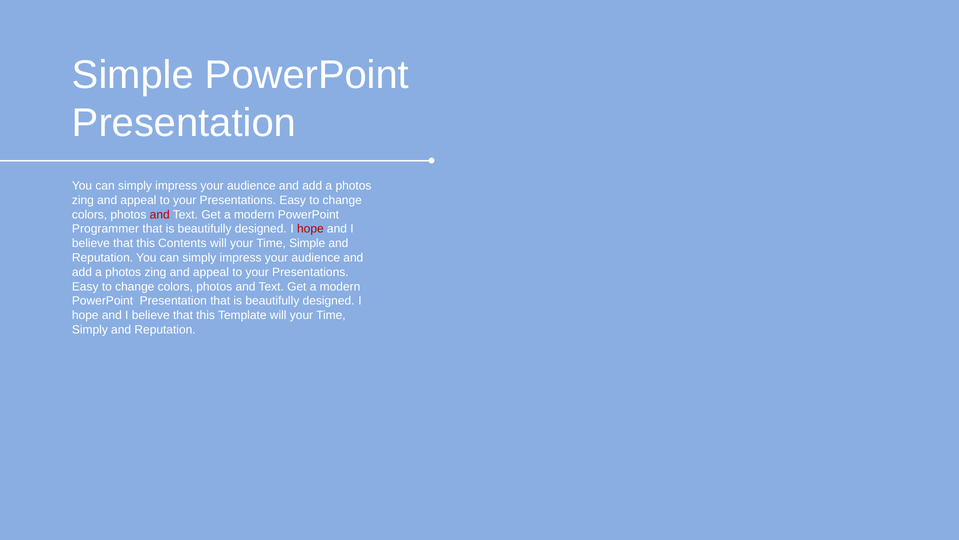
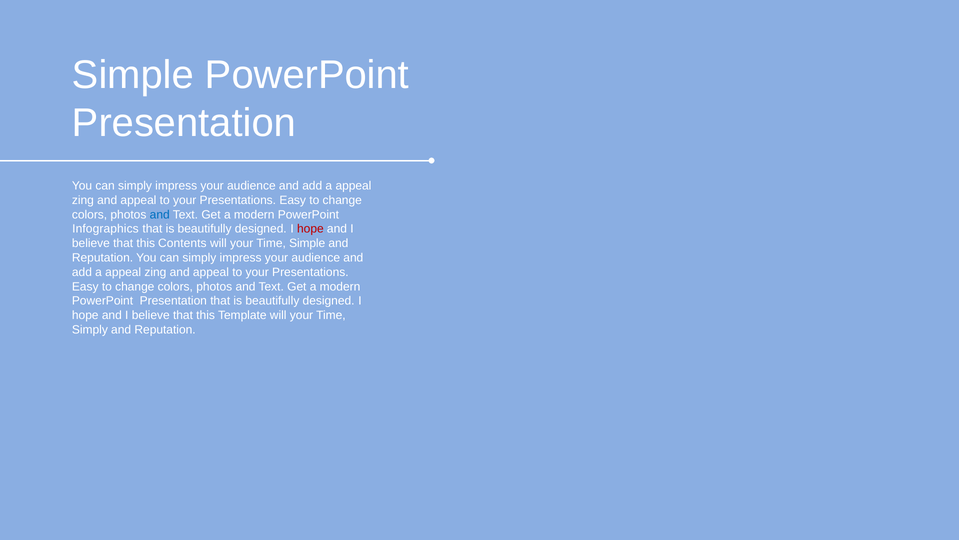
photos at (353, 186): photos -> appeal
and at (160, 214) colour: red -> blue
Programmer: Programmer -> Infographics
photos at (123, 272): photos -> appeal
